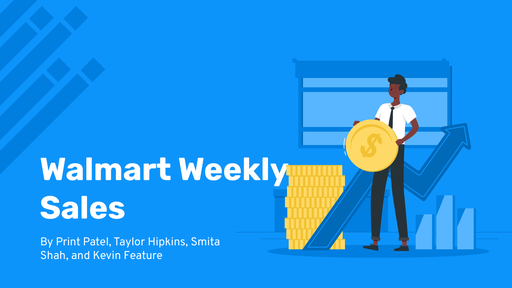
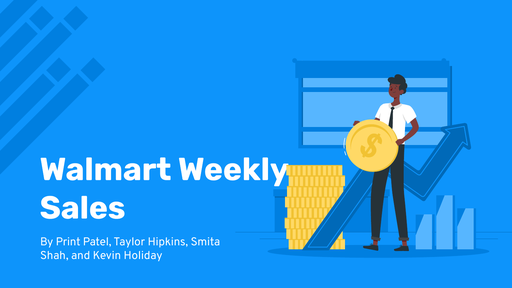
Feature: Feature -> Holiday
